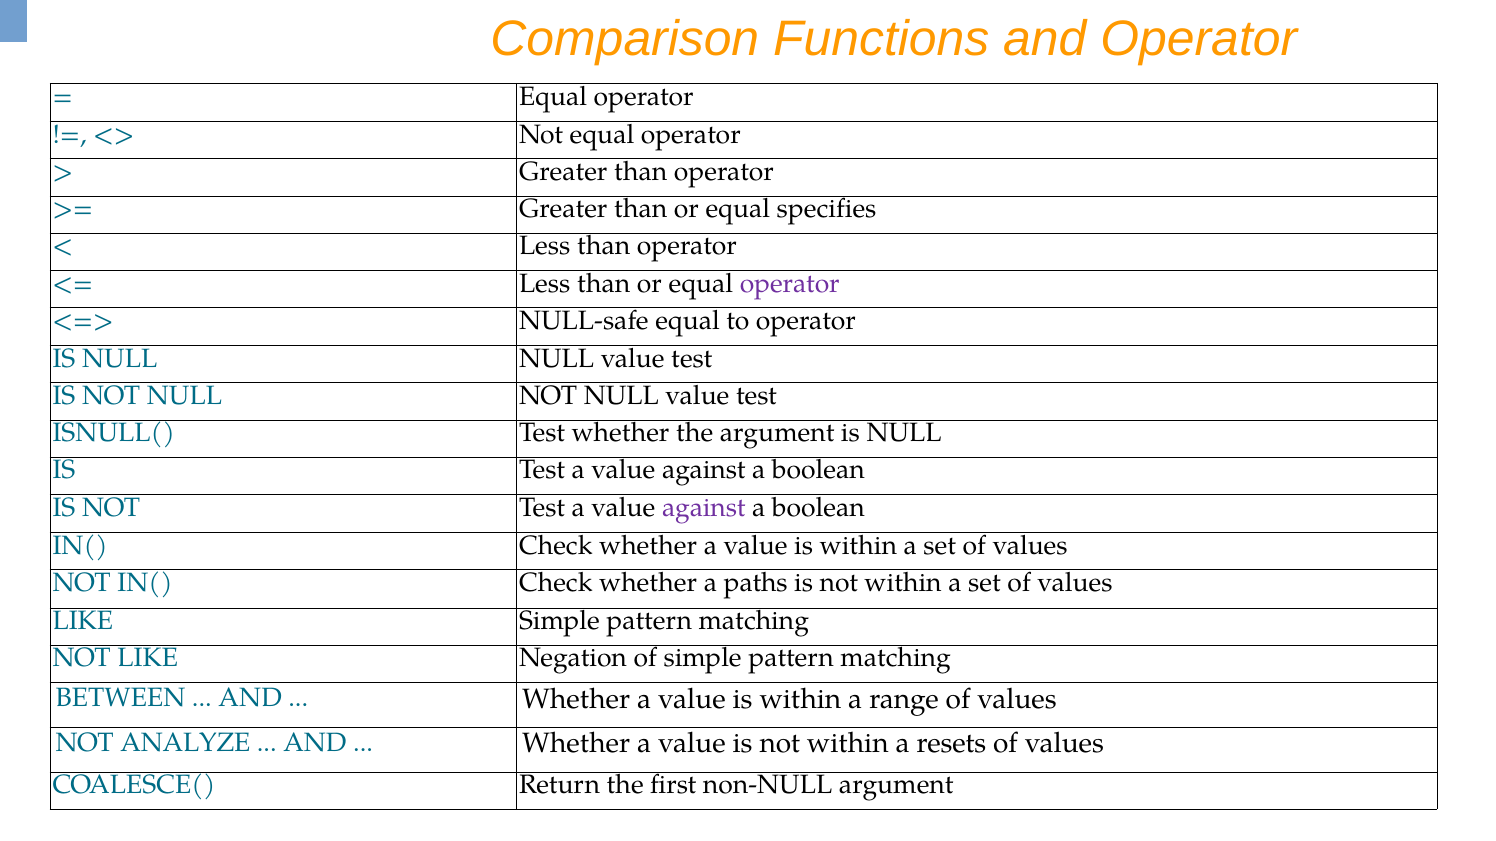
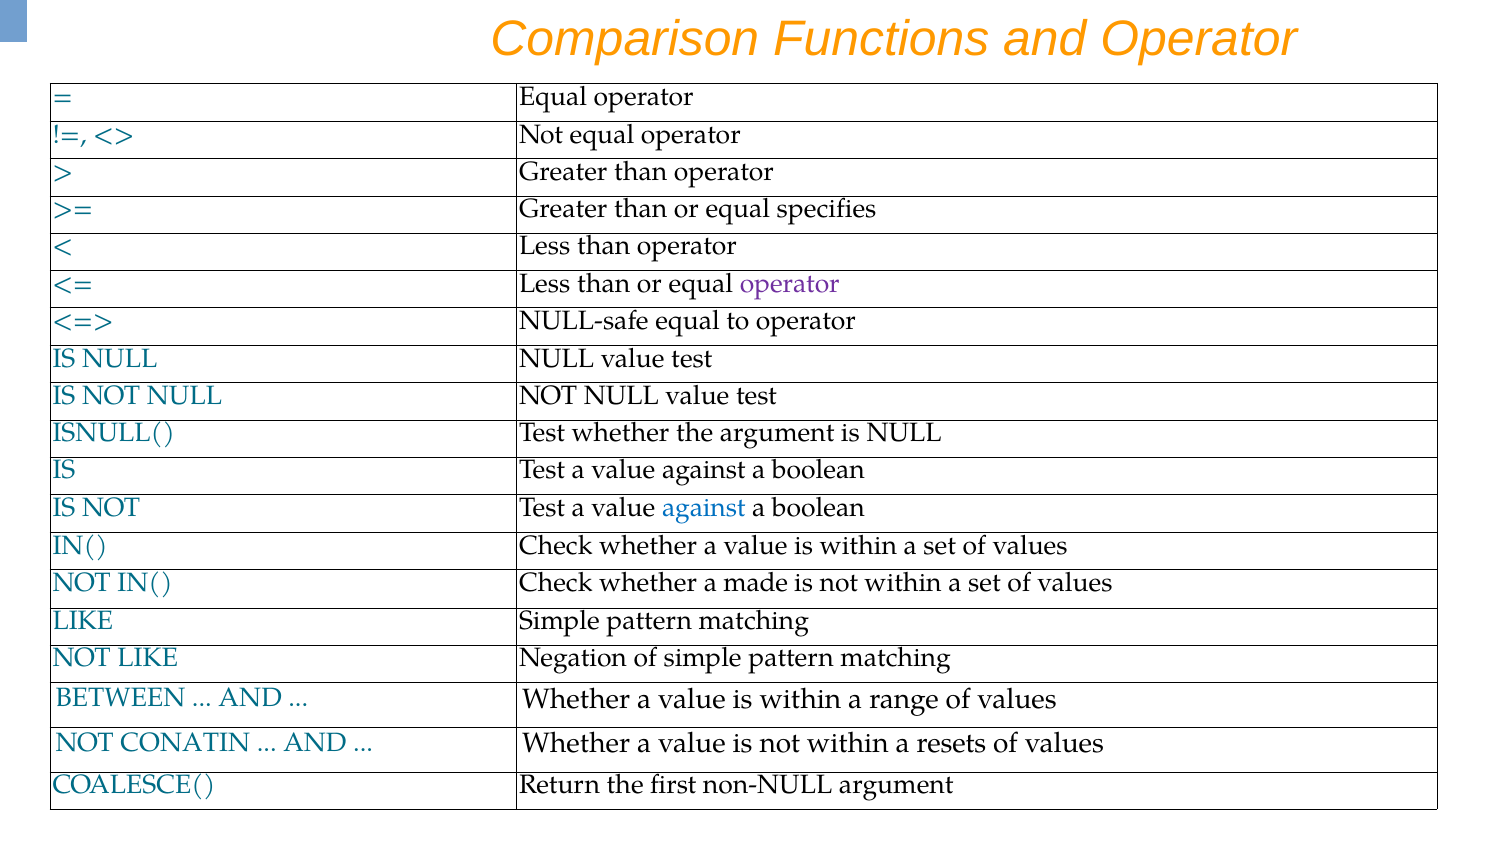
against at (704, 508) colour: purple -> blue
paths: paths -> made
ANALYZE: ANALYZE -> CONATIN
